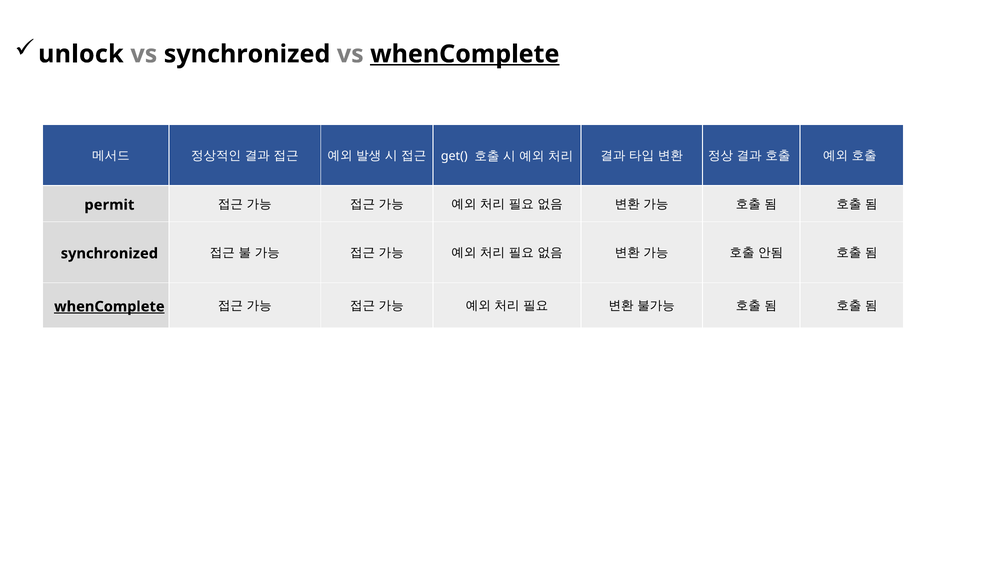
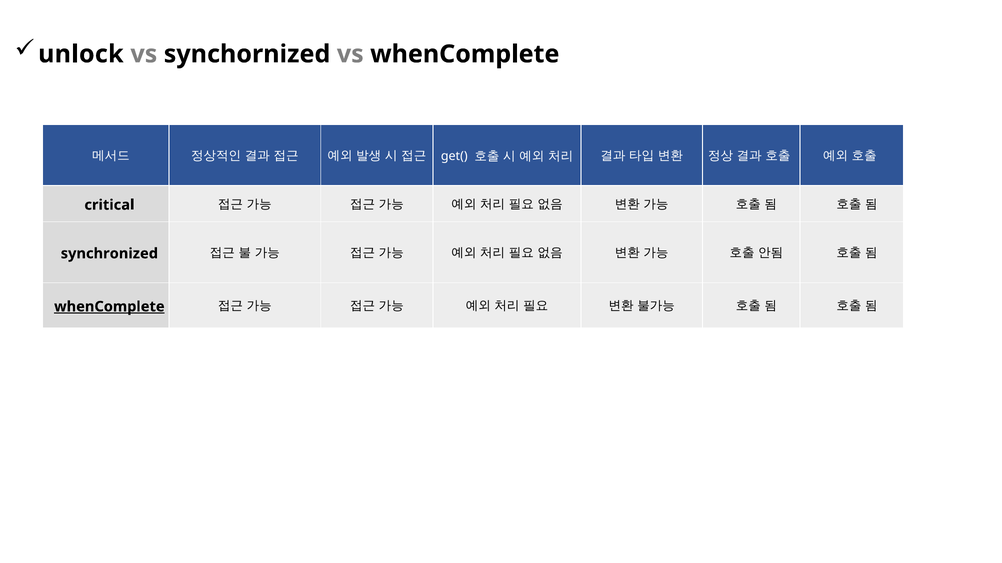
vs synchronized: synchronized -> synchornized
whenComplete at (465, 54) underline: present -> none
permit: permit -> critical
